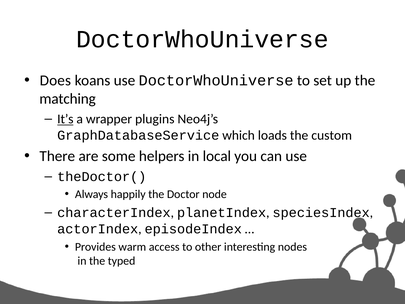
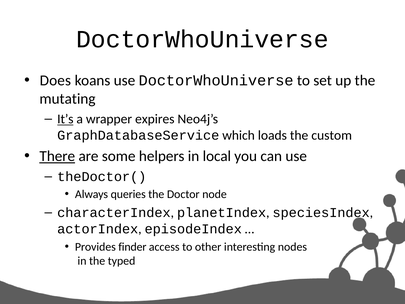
matching: matching -> mutating
plugins: plugins -> expires
There underline: none -> present
happily: happily -> queries
warm: warm -> finder
